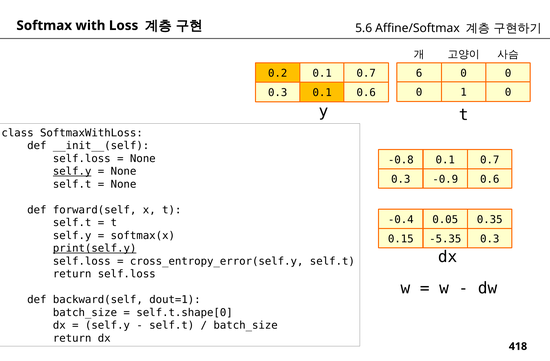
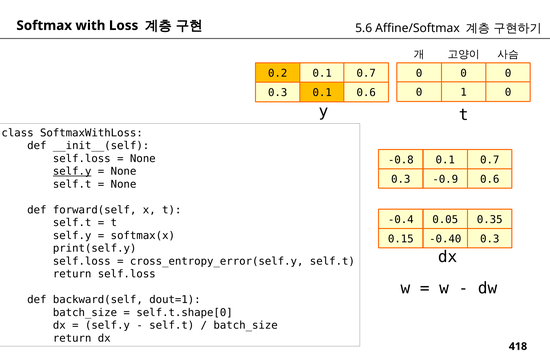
0.7 6: 6 -> 0
-5.35: -5.35 -> -0.40
print(self.y underline: present -> none
